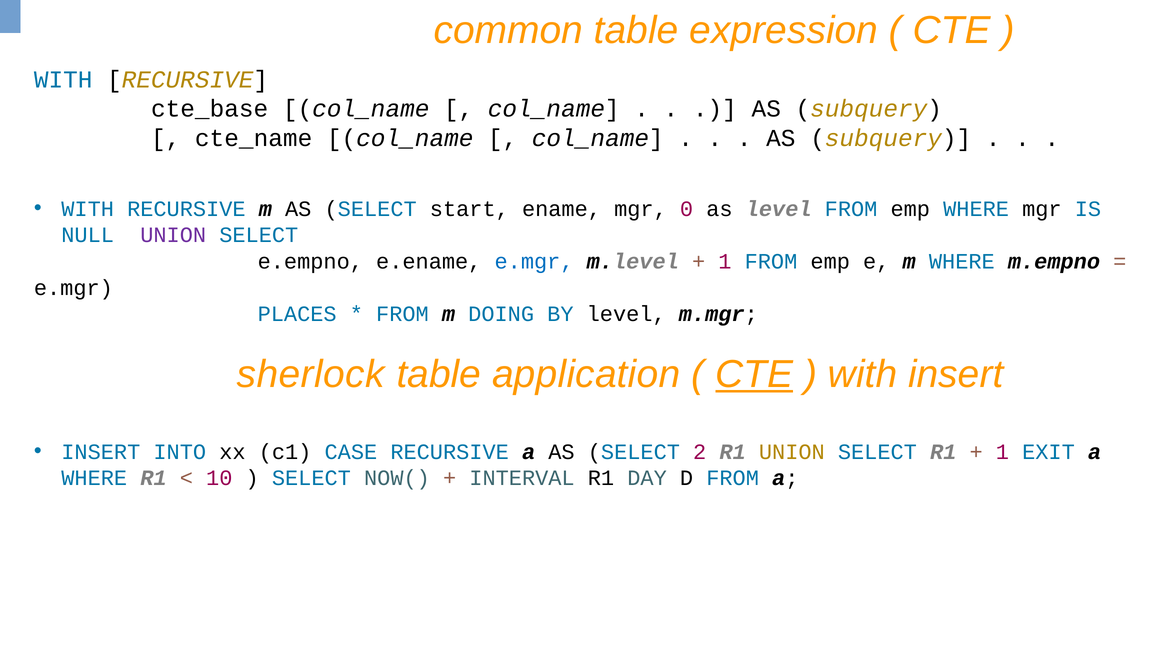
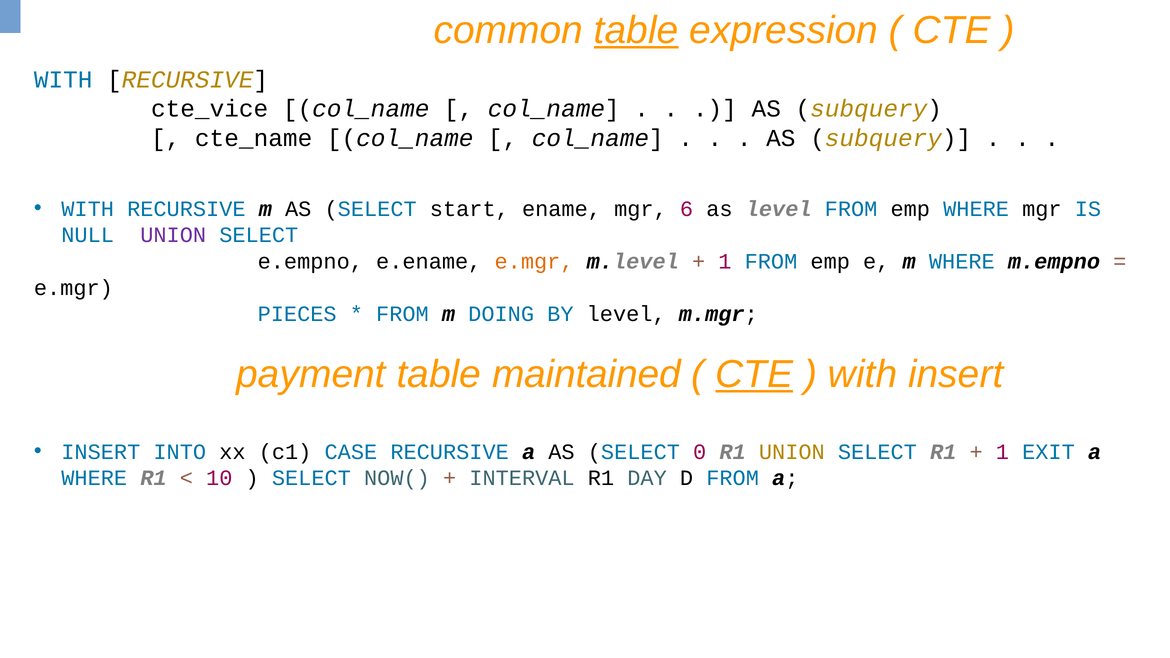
table at (636, 30) underline: none -> present
cte_base: cte_base -> cte_vice
0: 0 -> 6
e.mgr at (534, 262) colour: blue -> orange
PLACES: PLACES -> PIECES
sherlock: sherlock -> payment
application: application -> maintained
2: 2 -> 0
